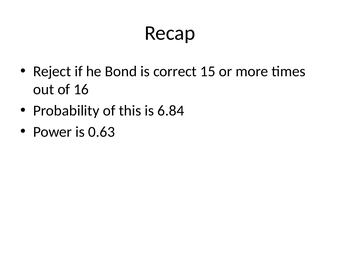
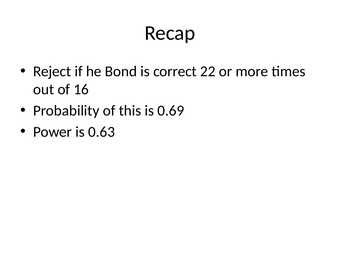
15: 15 -> 22
6.84: 6.84 -> 0.69
